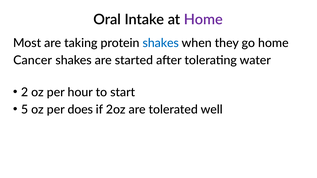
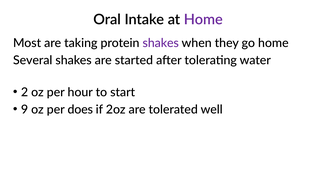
shakes at (161, 43) colour: blue -> purple
Cancer: Cancer -> Several
5: 5 -> 9
